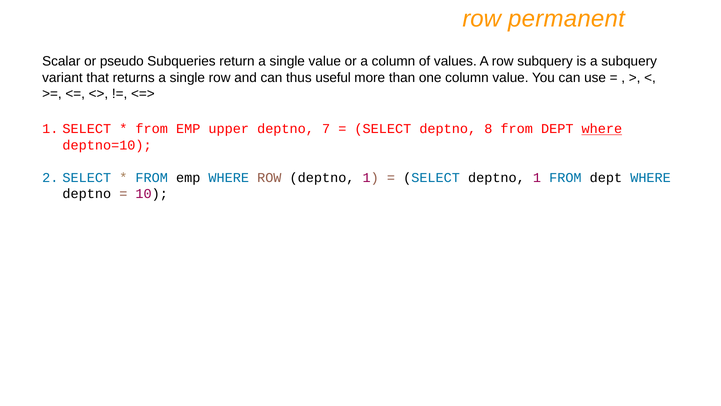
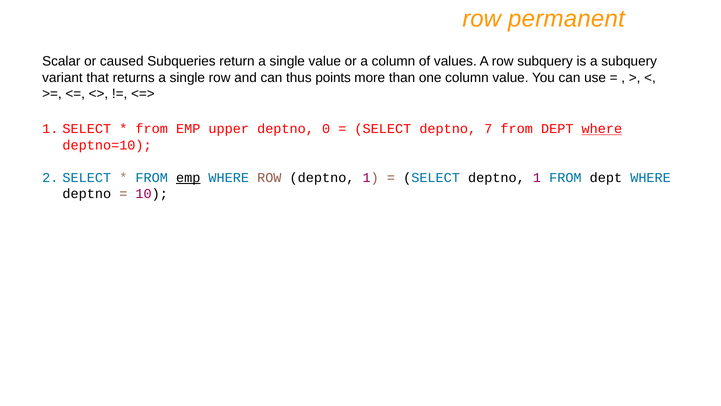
pseudo: pseudo -> caused
useful: useful -> points
7: 7 -> 0
8: 8 -> 7
emp at (188, 178) underline: none -> present
